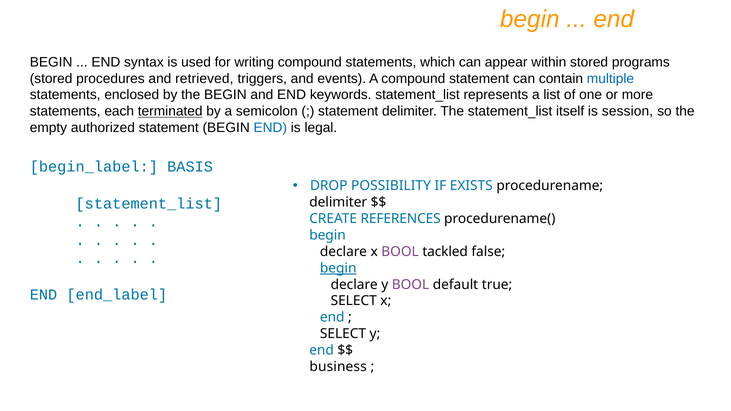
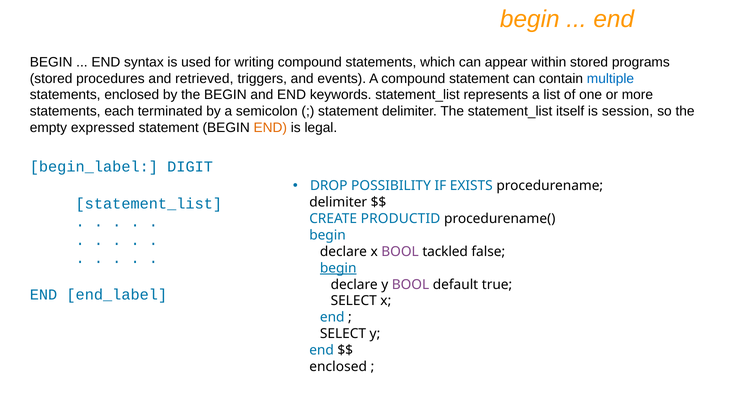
terminated underline: present -> none
authorized: authorized -> expressed
END at (270, 128) colour: blue -> orange
BASIS: BASIS -> DIGIT
REFERENCES: REFERENCES -> PRODUCTID
business at (338, 367): business -> enclosed
